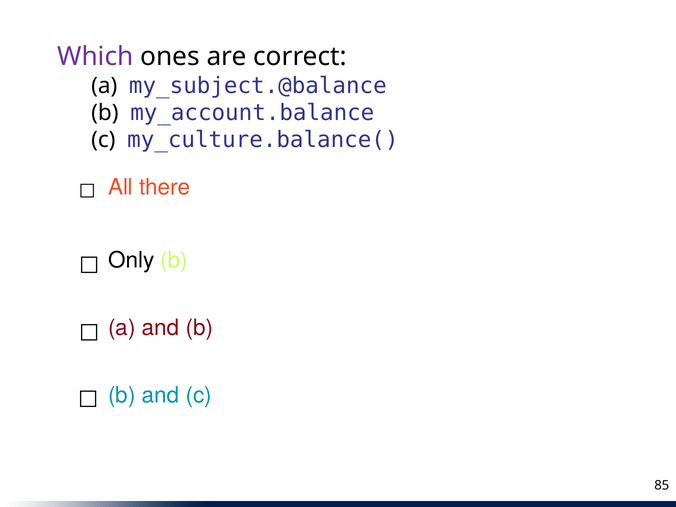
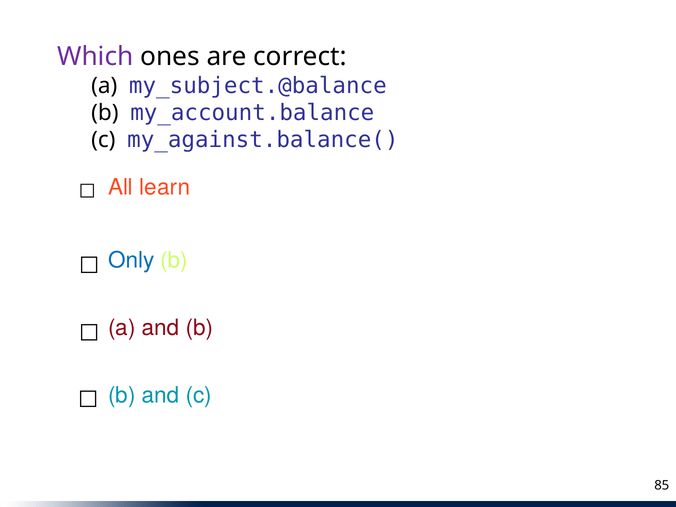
my_culture.balance(: my_culture.balance( -> my_against.balance(
there: there -> learn
Only colour: black -> blue
